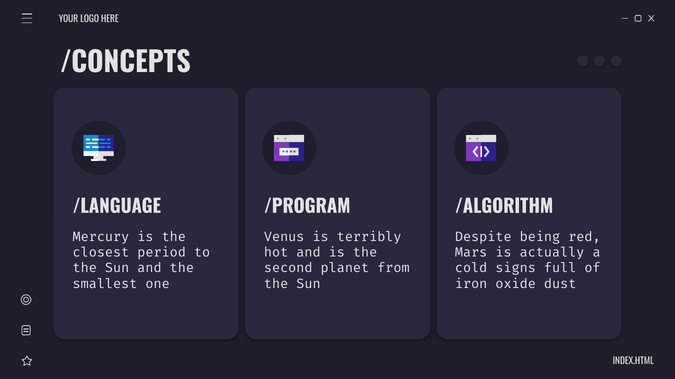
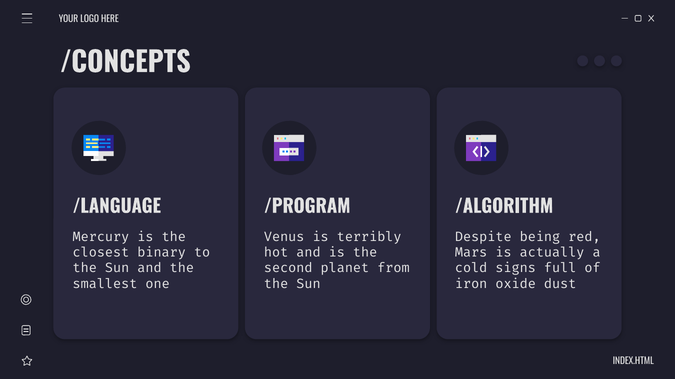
period: period -> binary
